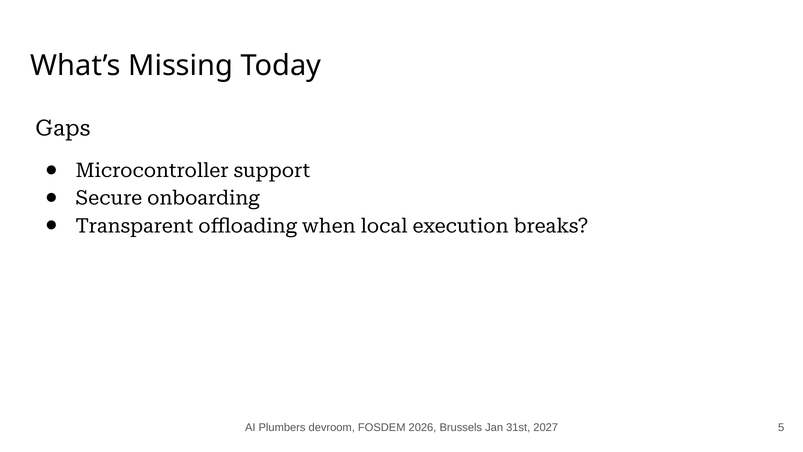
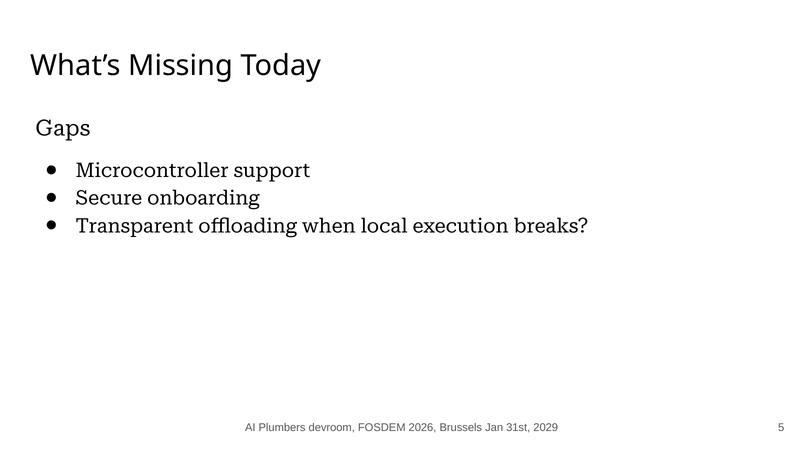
2027: 2027 -> 2029
